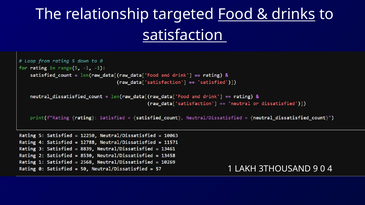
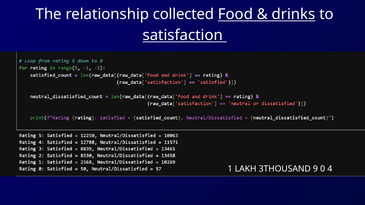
targeted: targeted -> collected
